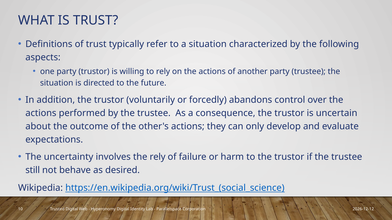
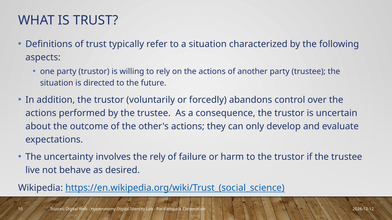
still: still -> live
